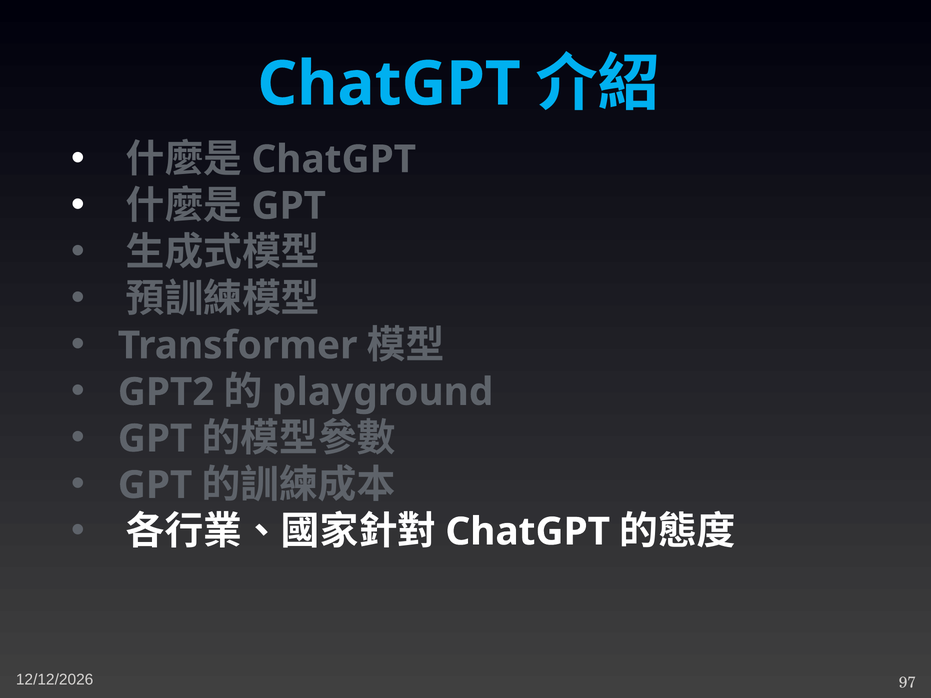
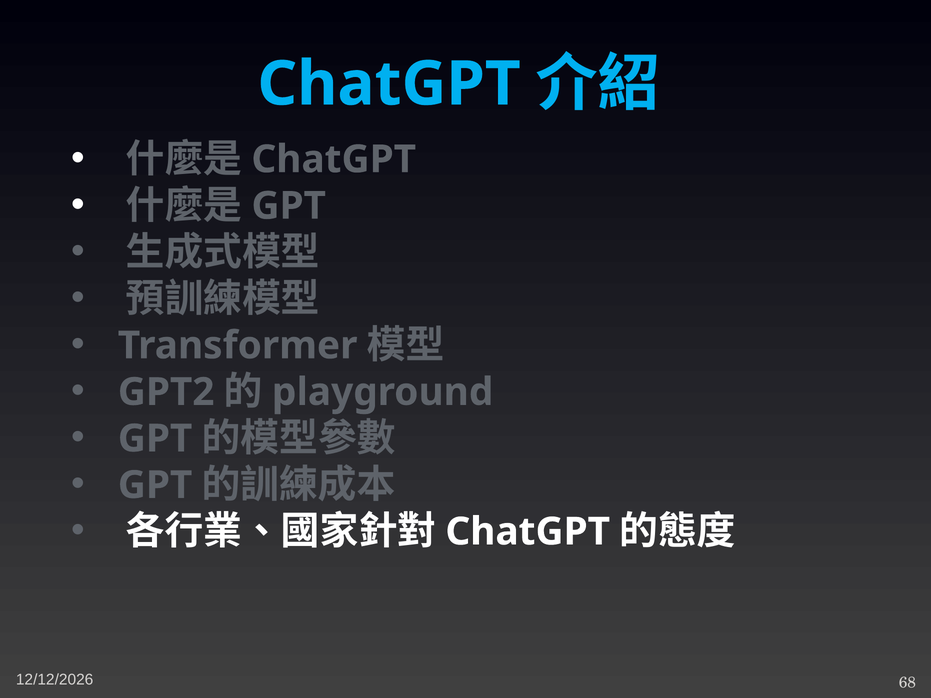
97: 97 -> 68
